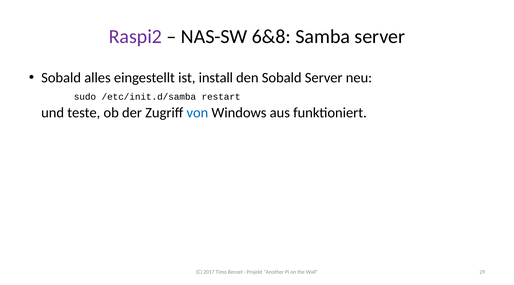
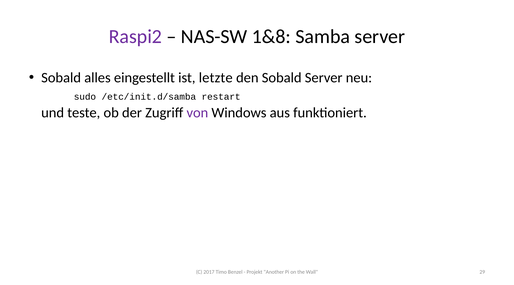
6&8: 6&8 -> 1&8
install: install -> letzte
von colour: blue -> purple
